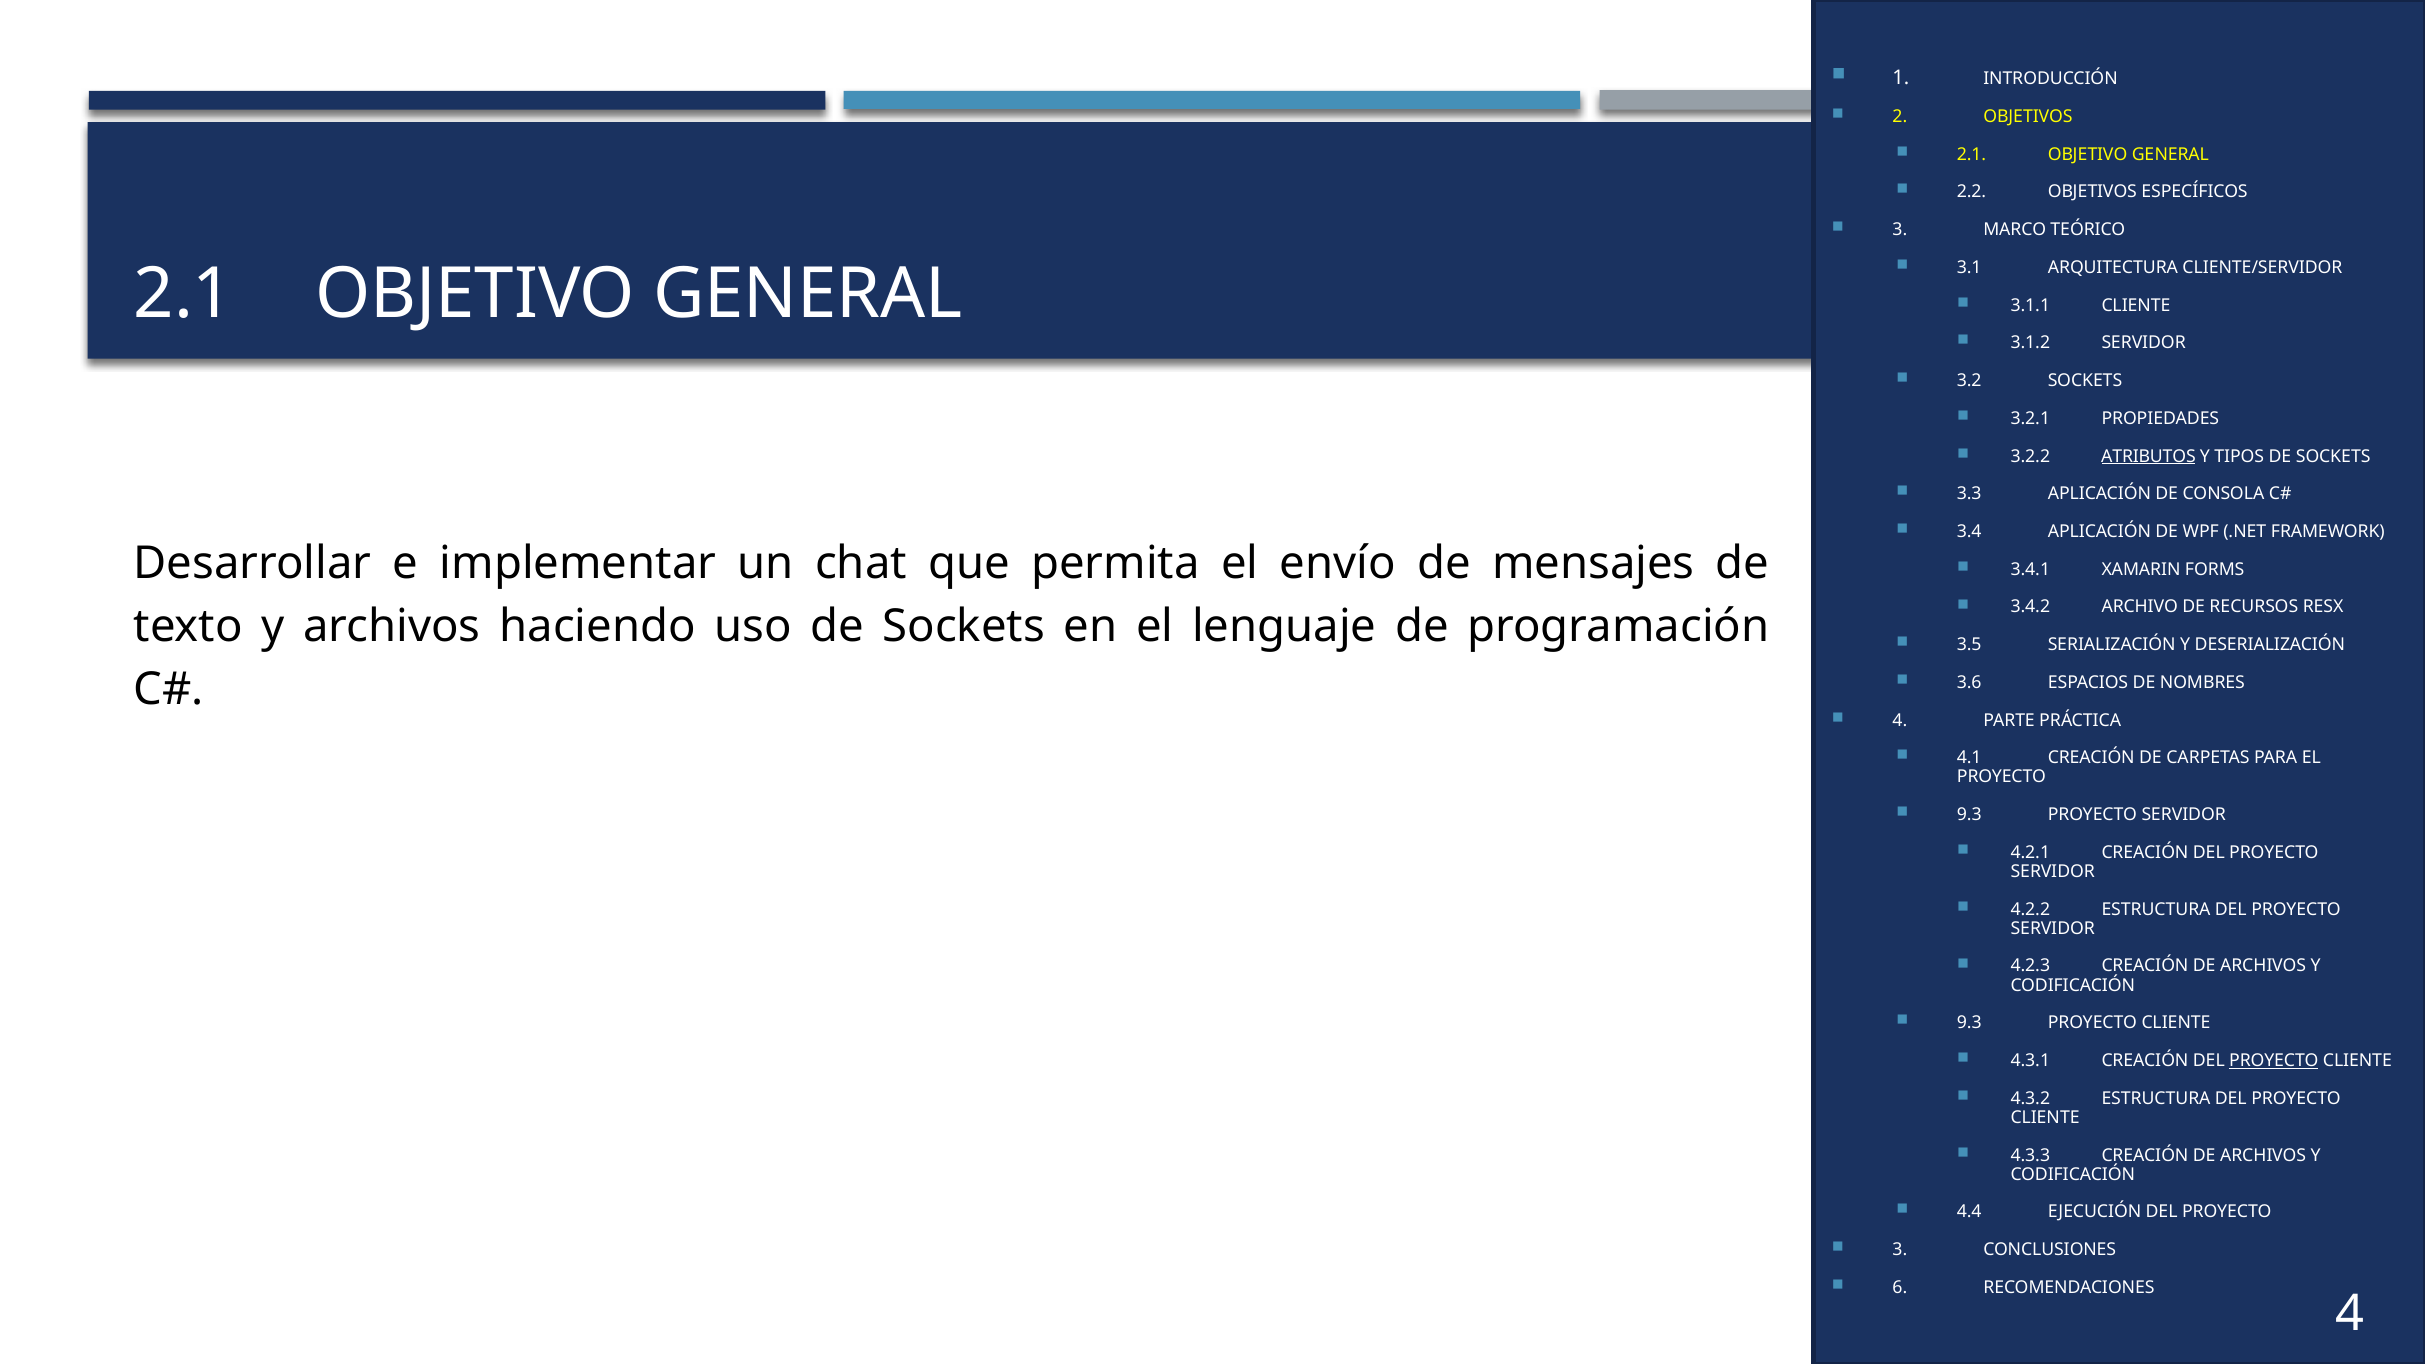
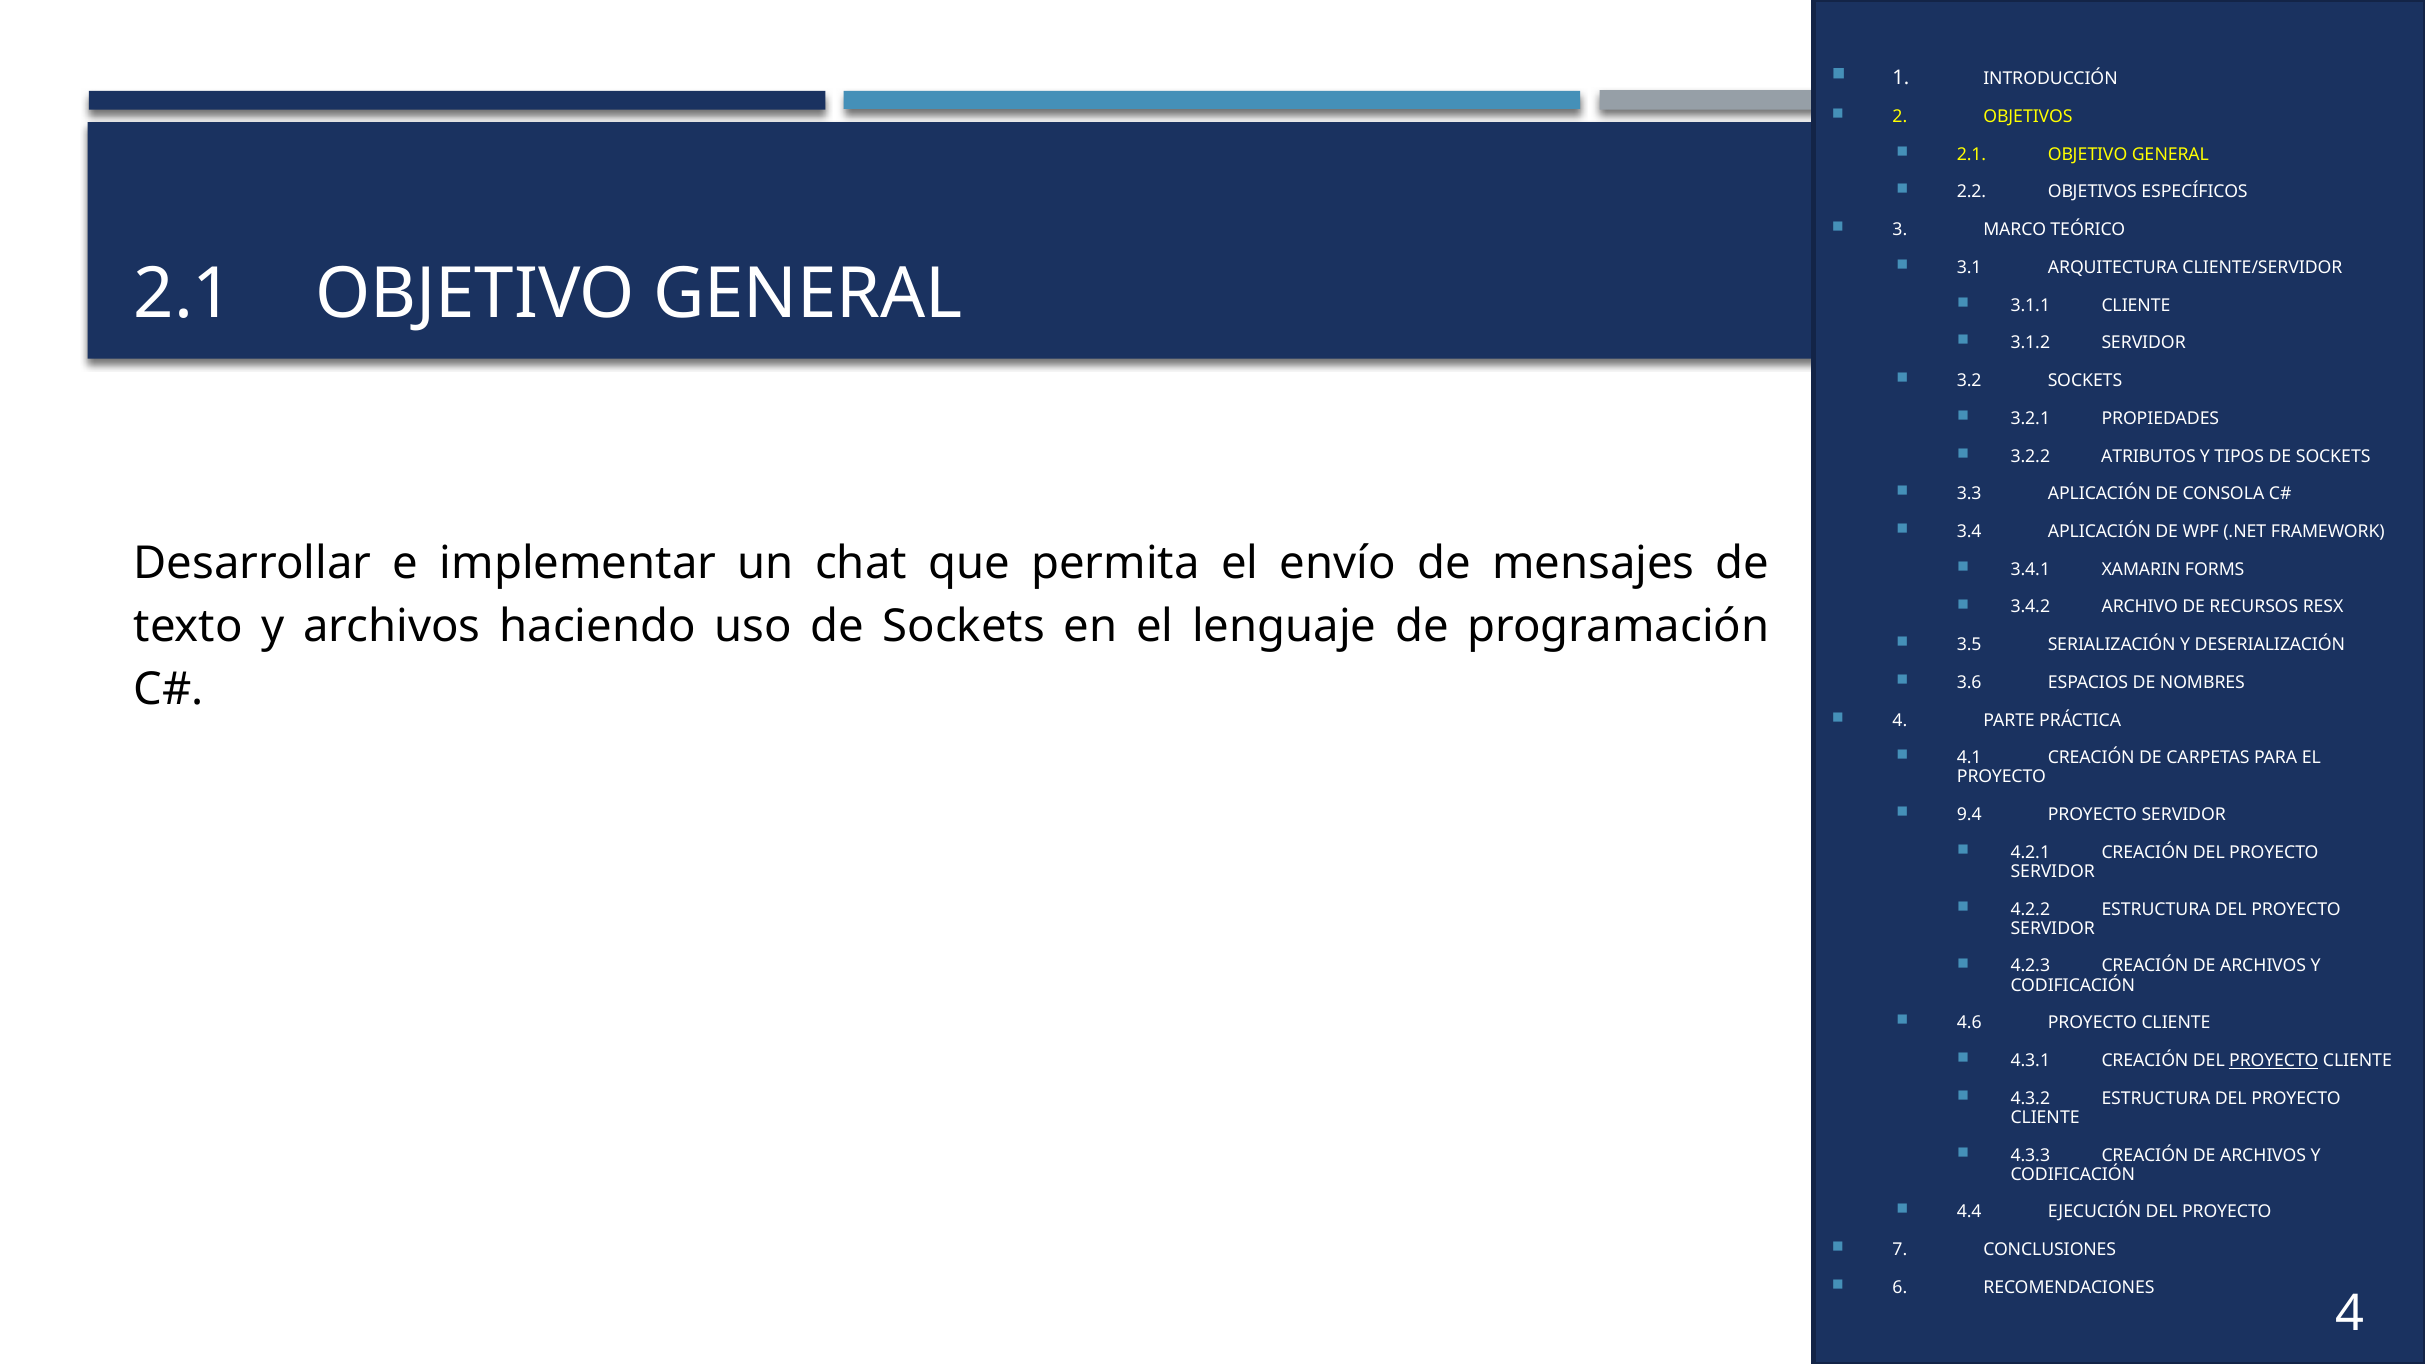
ATRIBUTOS underline: present -> none
9.3 at (1969, 815): 9.3 -> 9.4
9.3 at (1969, 1023): 9.3 -> 4.6
3 at (1900, 1250): 3 -> 7
